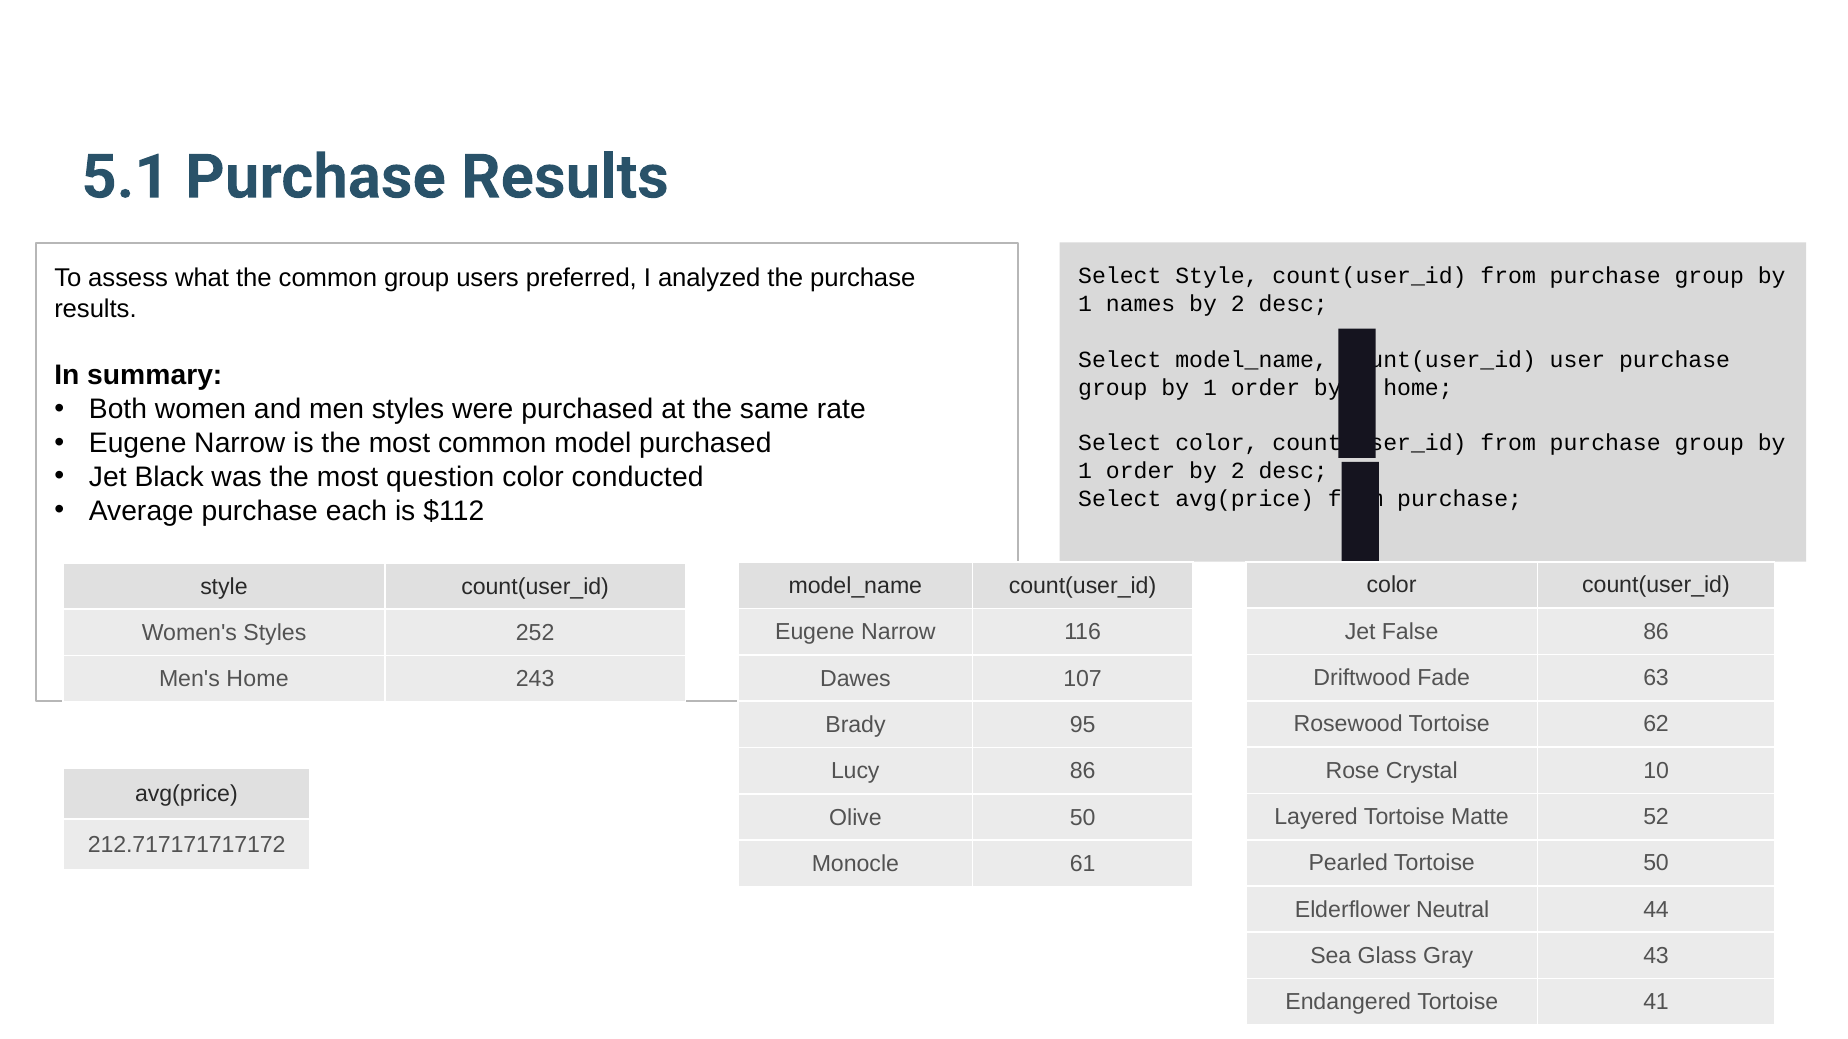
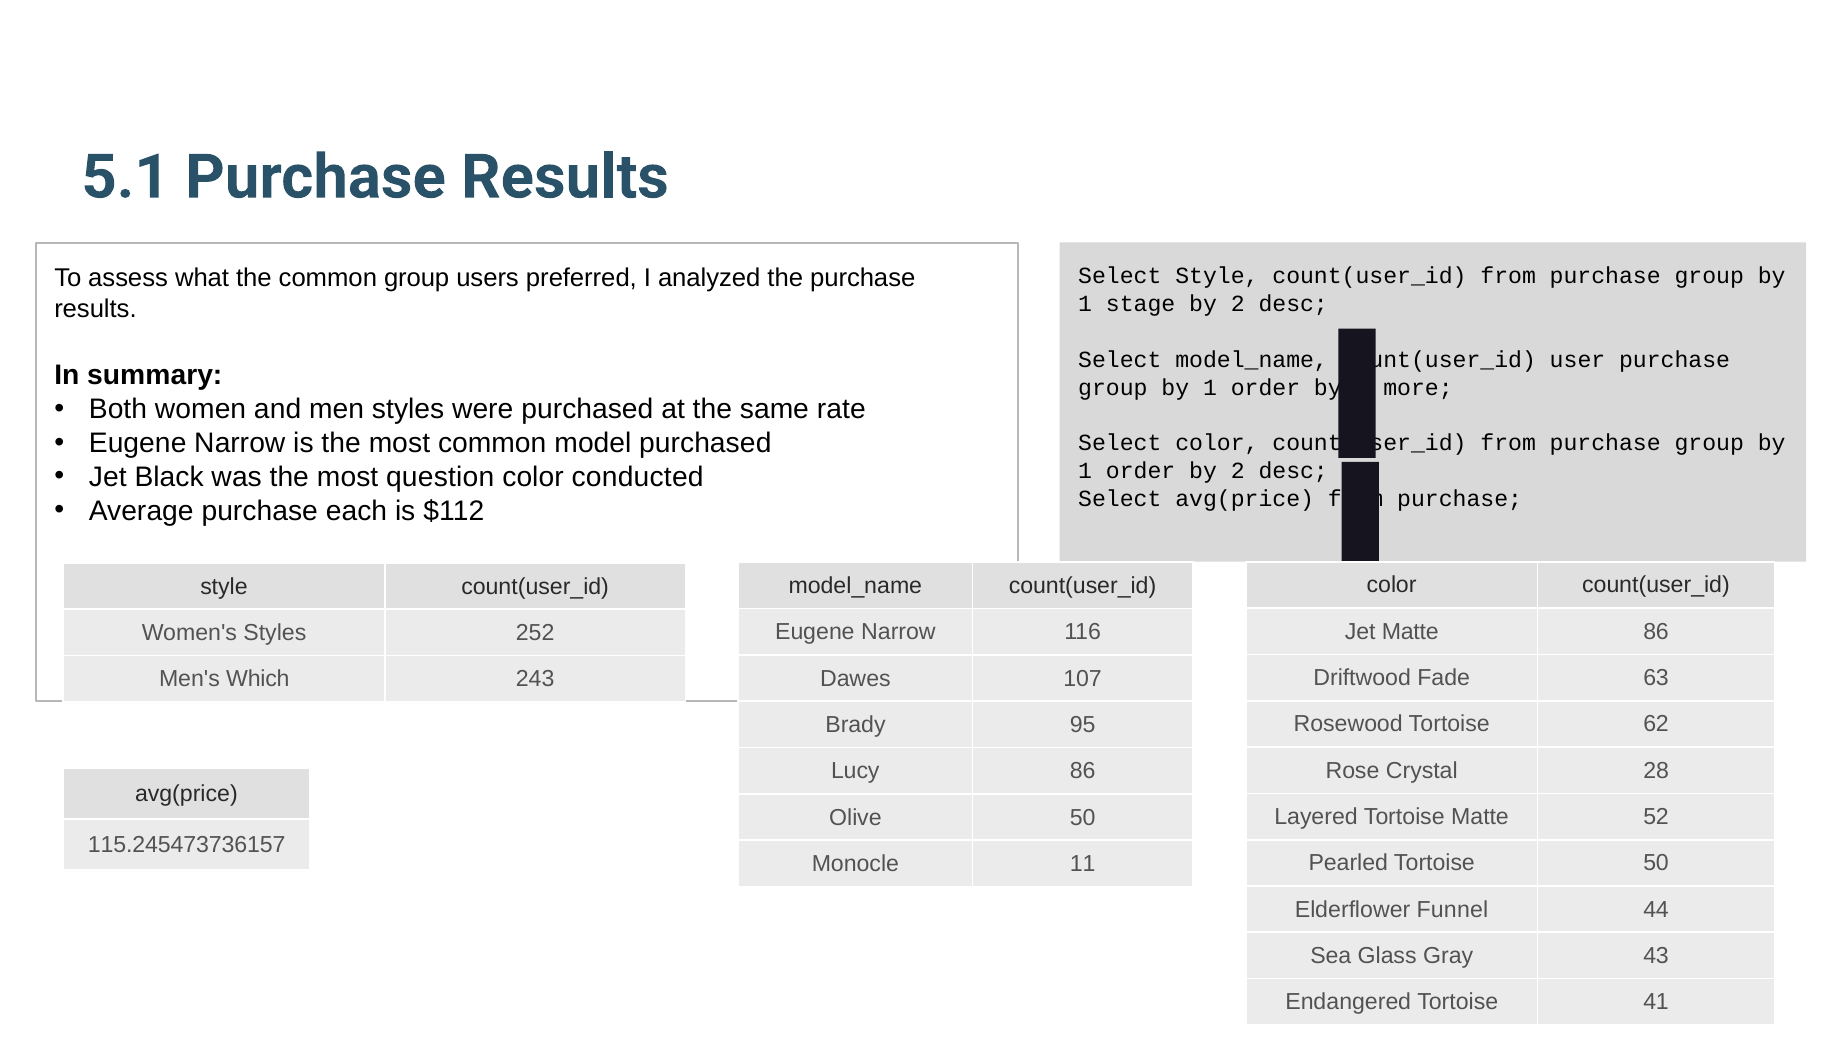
names: names -> stage
home at (1418, 388): home -> more
Jet False: False -> Matte
Men's Home: Home -> Which
10: 10 -> 28
212.717171717172: 212.717171717172 -> 115.245473736157
61: 61 -> 11
Neutral: Neutral -> Funnel
